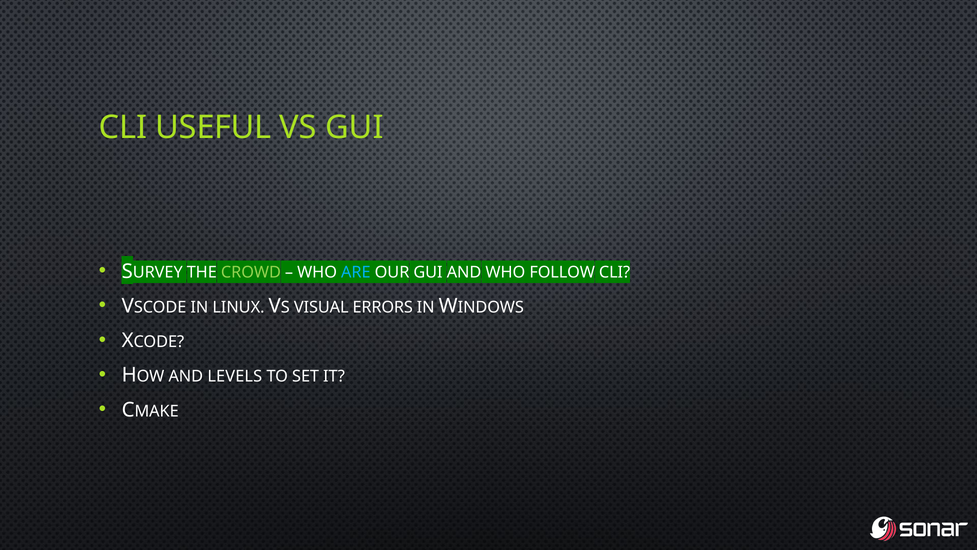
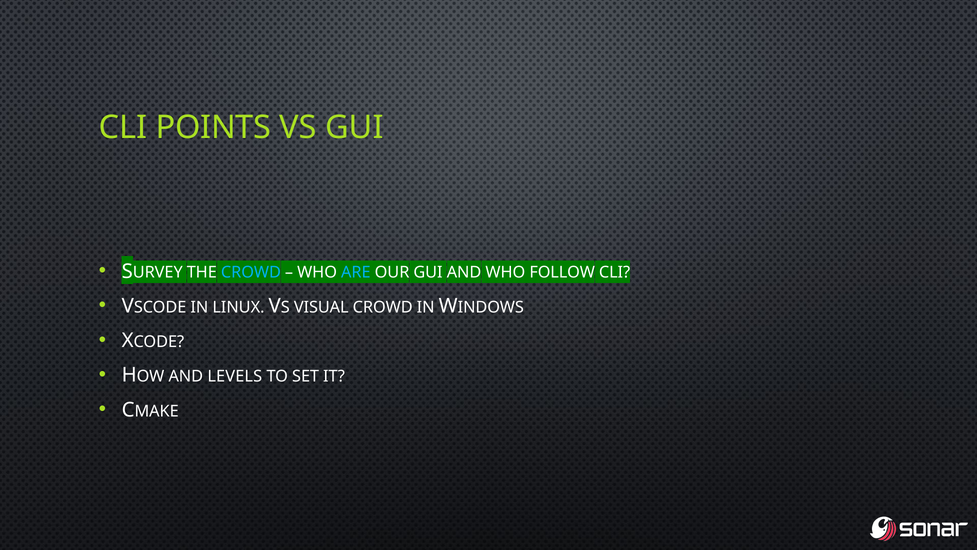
USEFUL: USEFUL -> POINTS
CROWD at (251, 272) colour: light green -> light blue
VISUAL ERRORS: ERRORS -> CROWD
